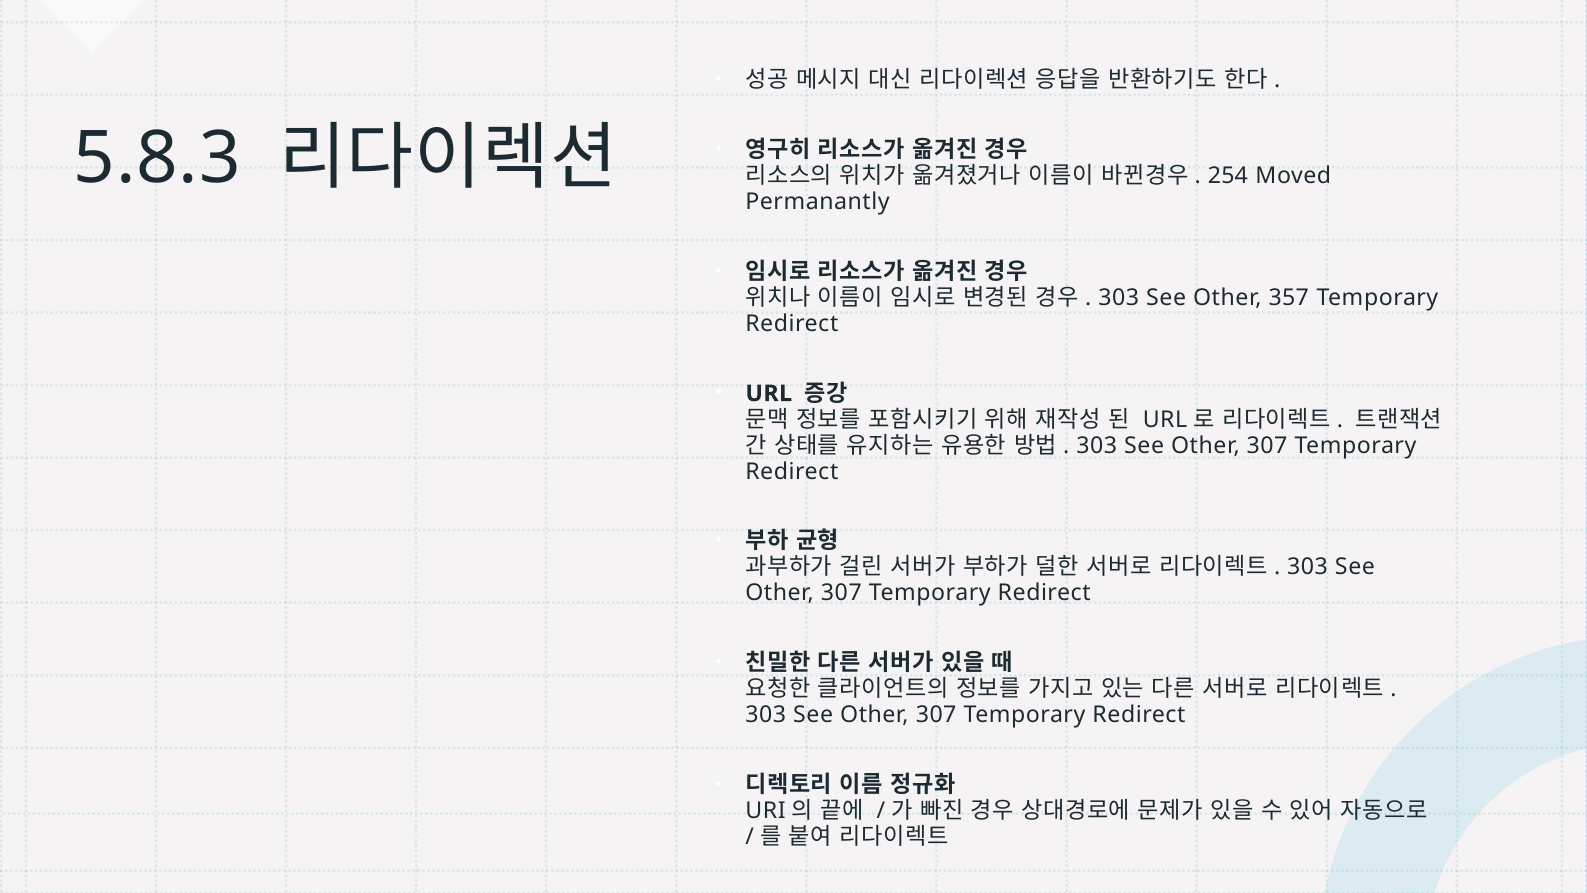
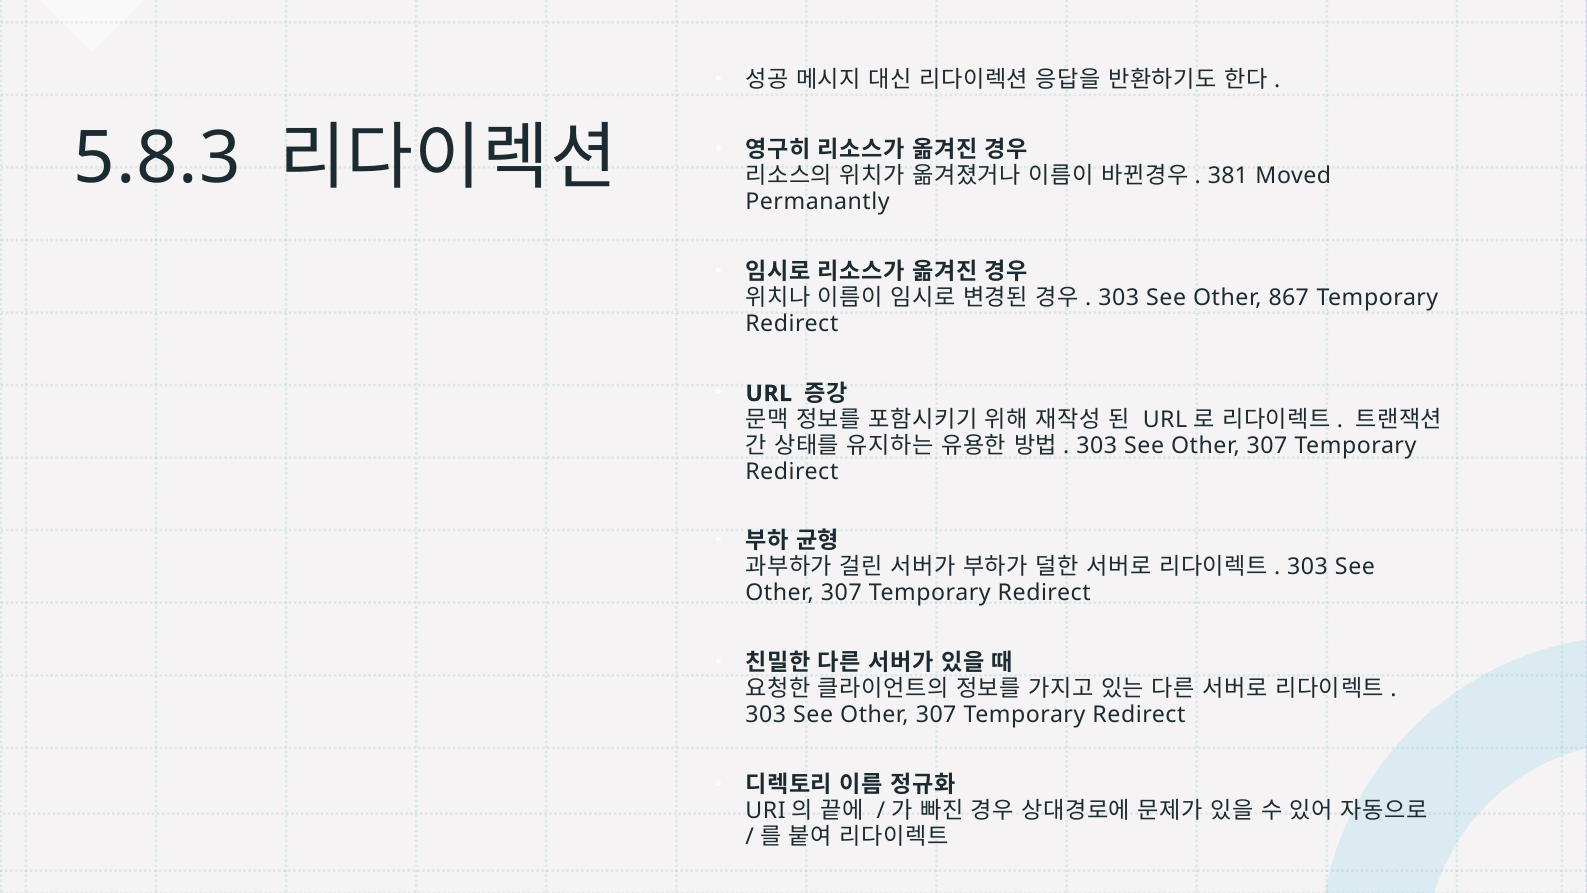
254: 254 -> 381
357: 357 -> 867
